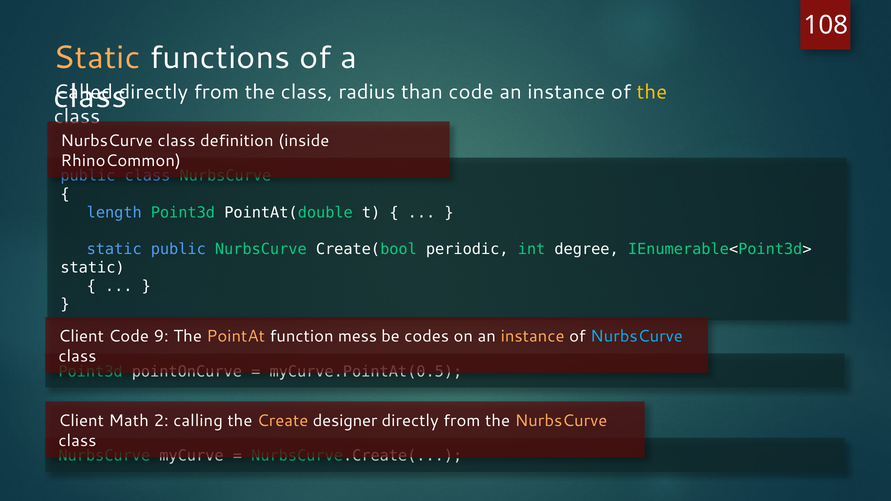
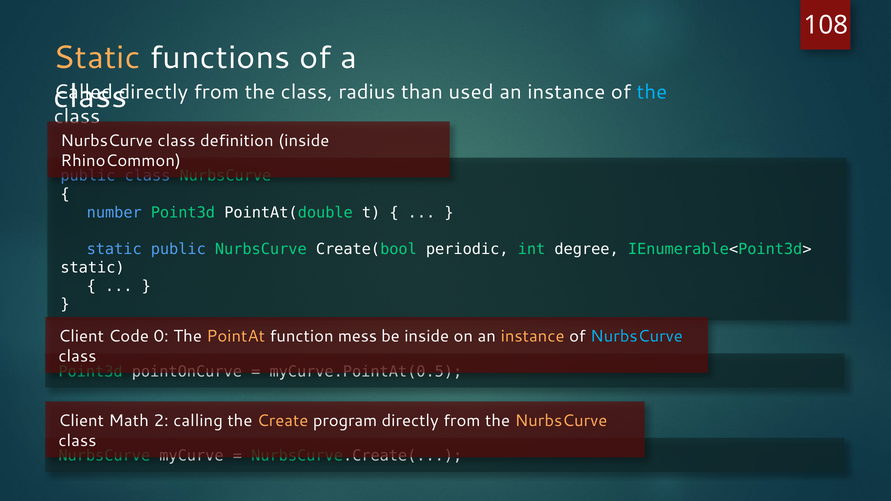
than code: code -> used
the at (652, 92) colour: yellow -> light blue
length: length -> number
9: 9 -> 0
be codes: codes -> inside
designer: designer -> program
